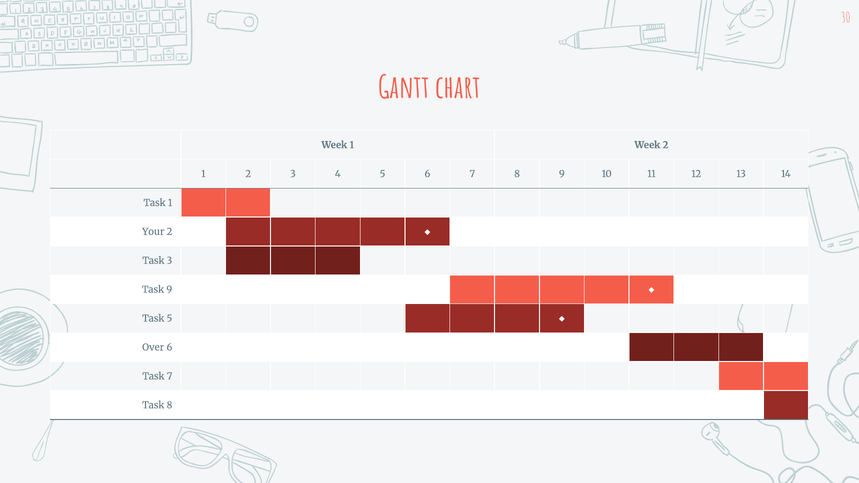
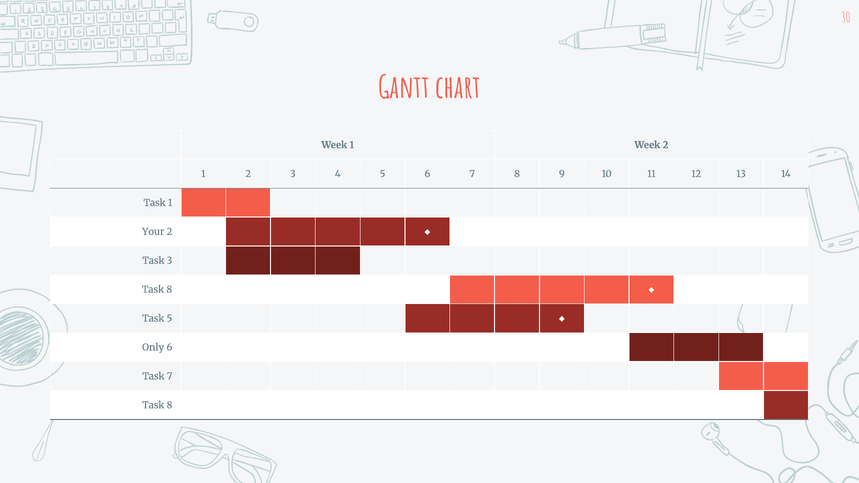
9 at (169, 290): 9 -> 8
Over: Over -> Only
